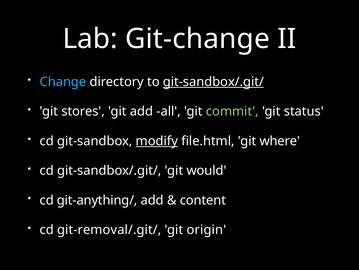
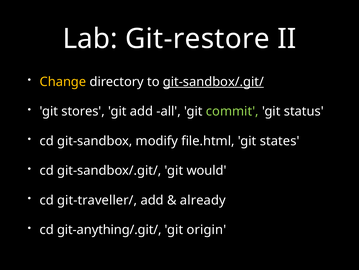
Git-change: Git-change -> Git-restore
Change colour: light blue -> yellow
modify underline: present -> none
where: where -> states
git-anything/: git-anything/ -> git-traveller/
content: content -> already
git-removal/.git/: git-removal/.git/ -> git-anything/.git/
